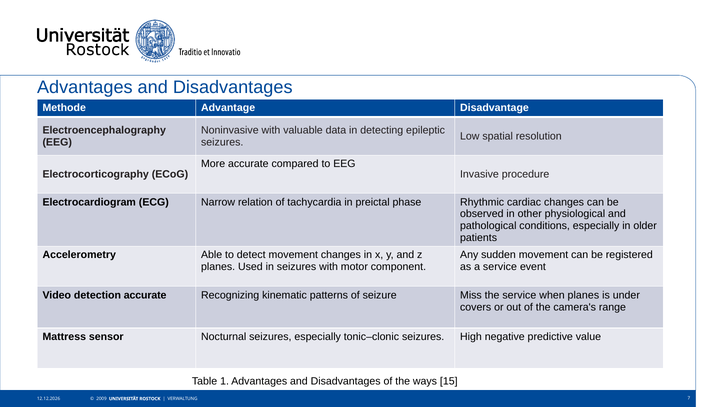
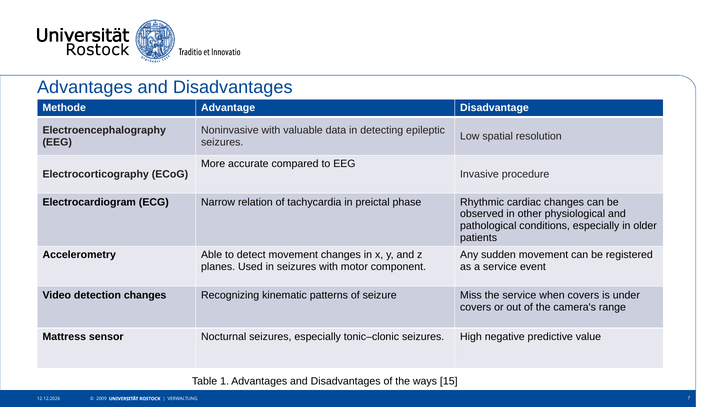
detection accurate: accurate -> changes
when planes: planes -> covers
